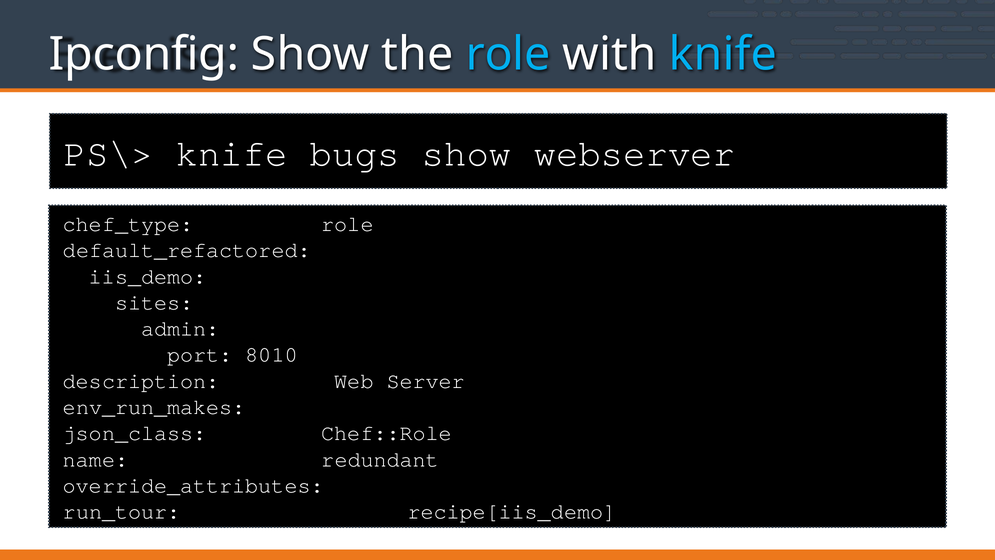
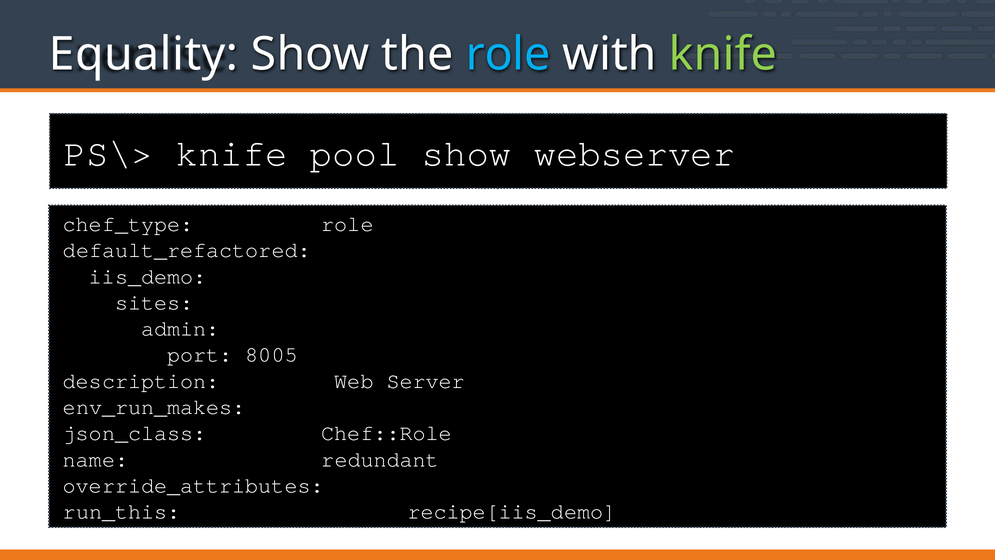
Ipconfig: Ipconfig -> Equality
knife at (723, 55) colour: light blue -> light green
bugs: bugs -> pool
8010: 8010 -> 8005
run_tour: run_tour -> run_this
